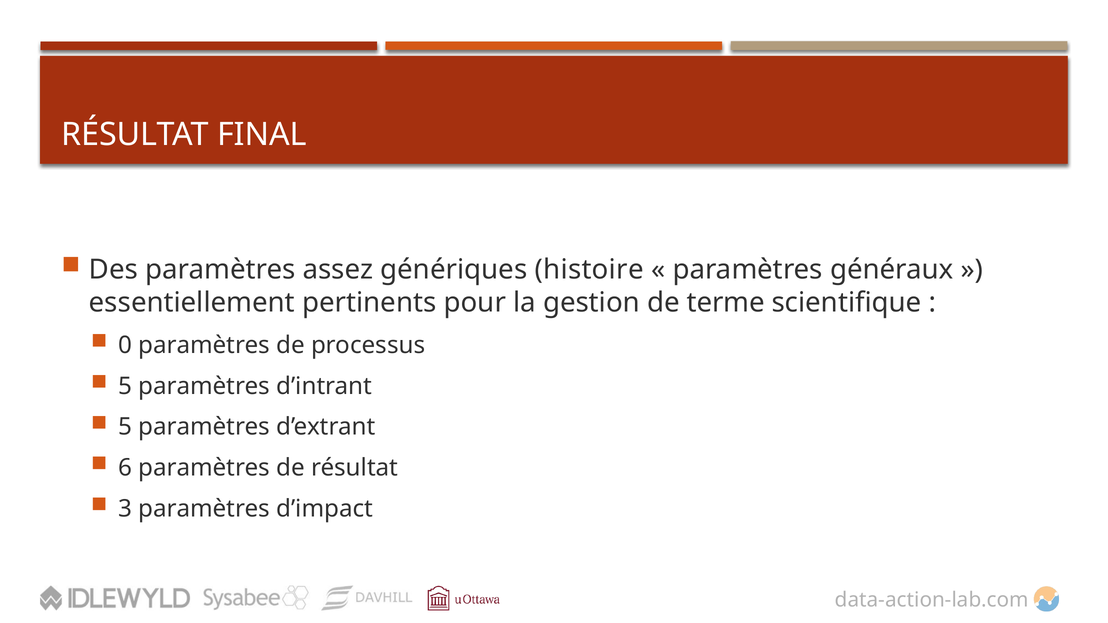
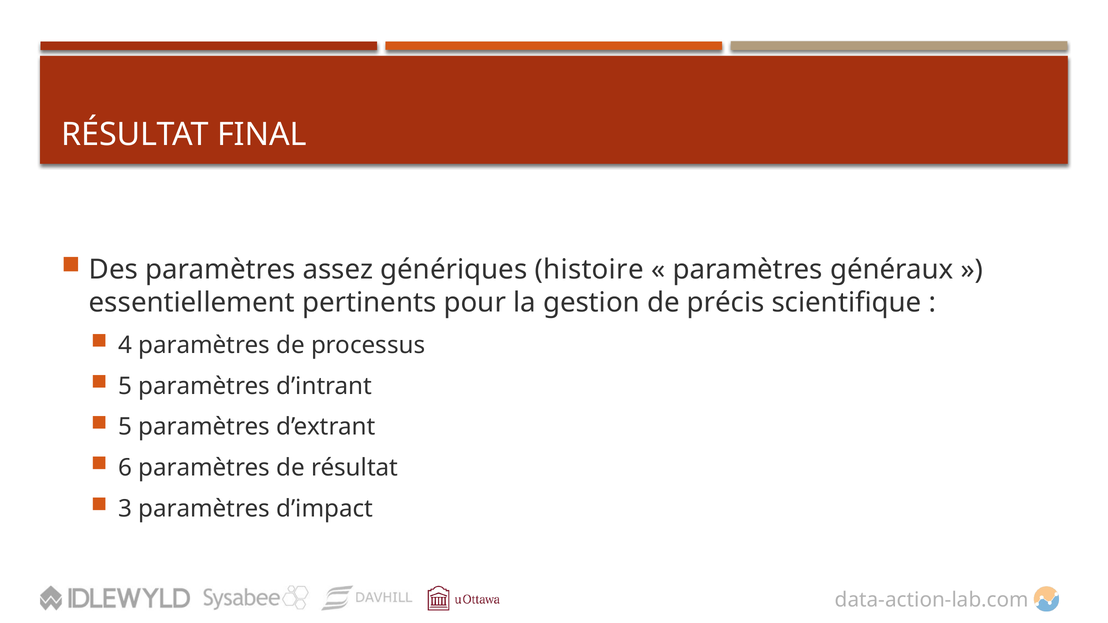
terme: terme -> précis
0: 0 -> 4
